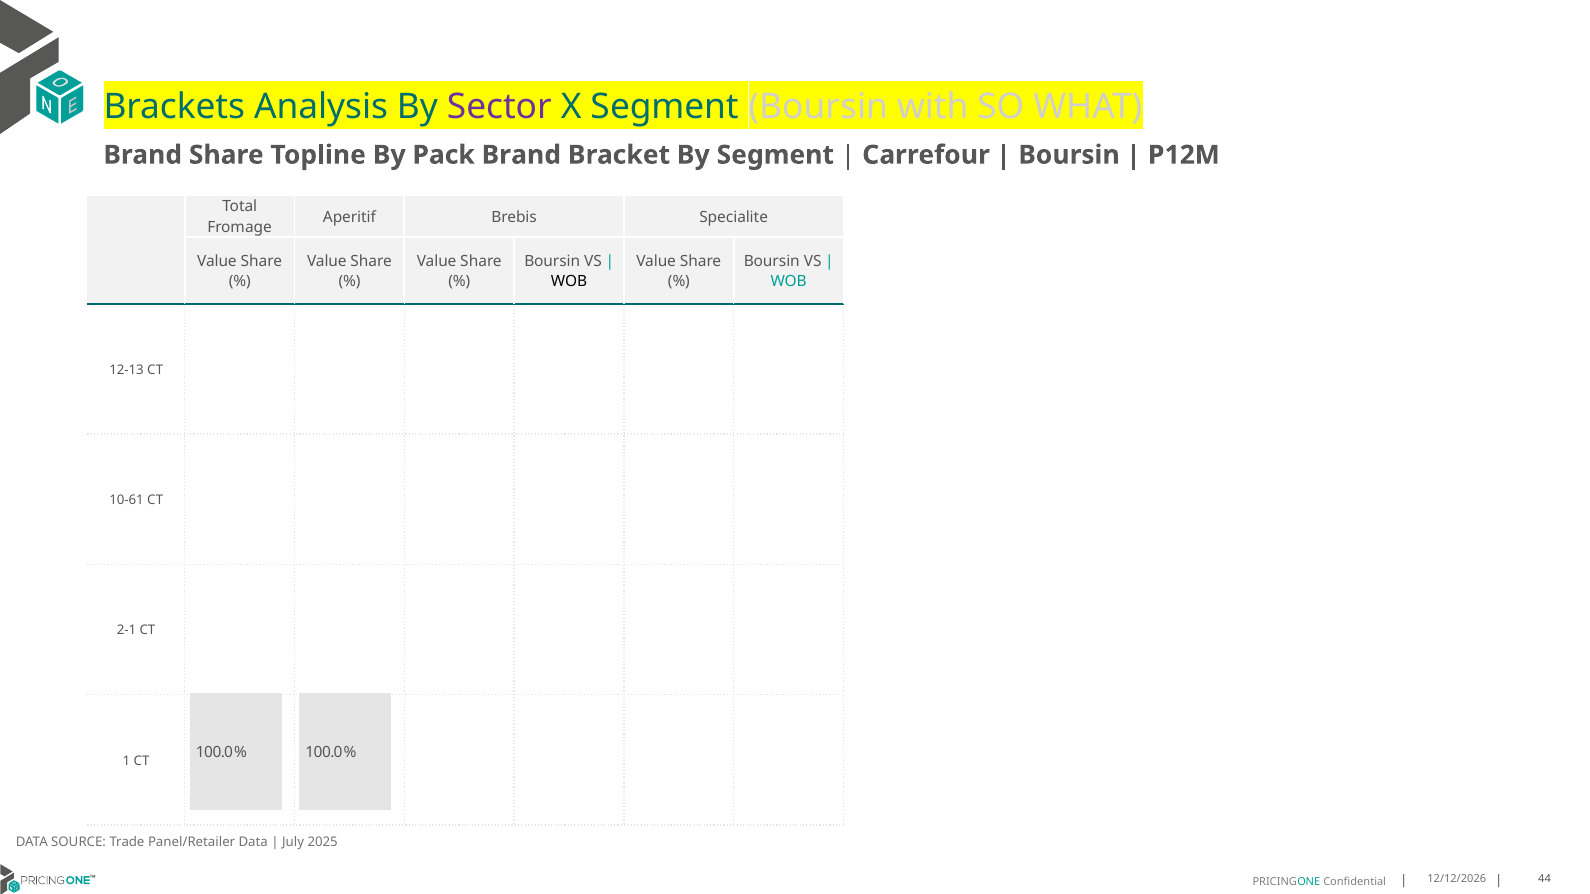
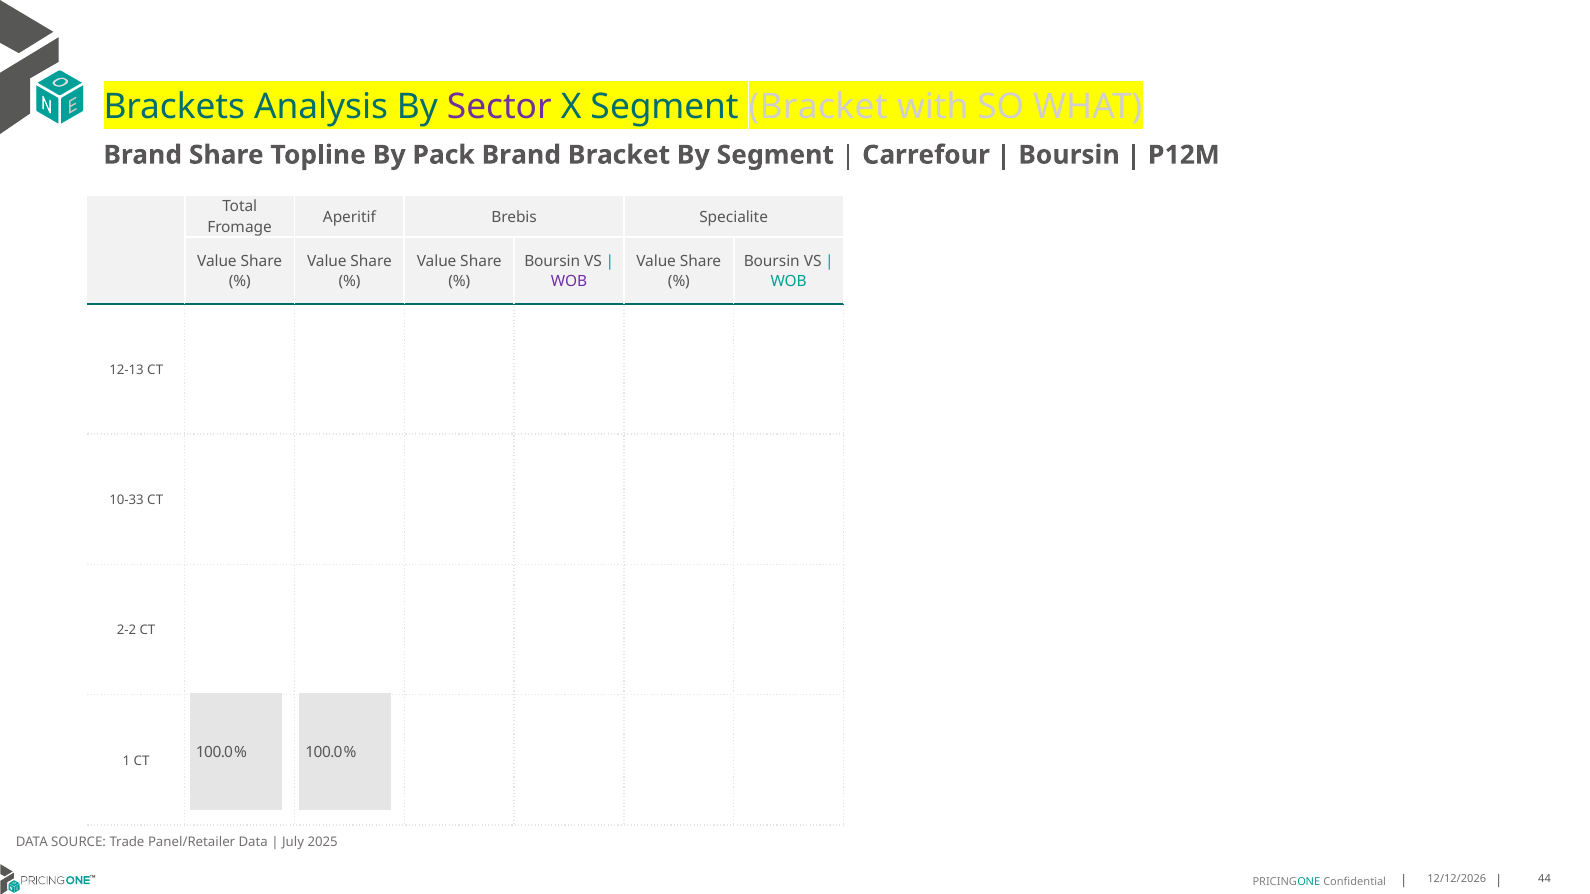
Segment Boursin: Boursin -> Bracket
WOB at (569, 282) colour: black -> purple
10-61: 10-61 -> 10-33
2-1: 2-1 -> 2-2
